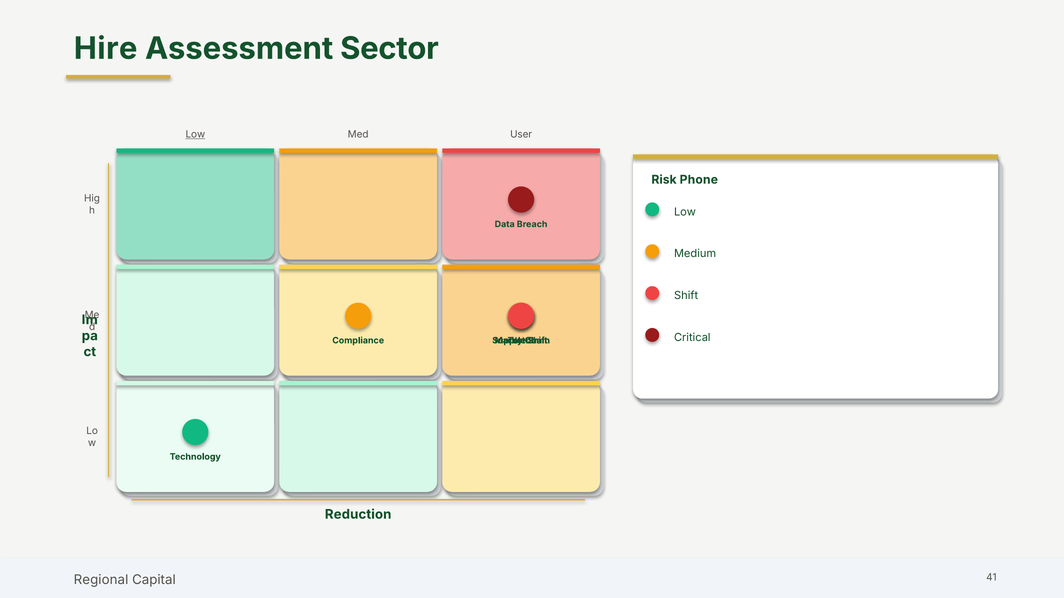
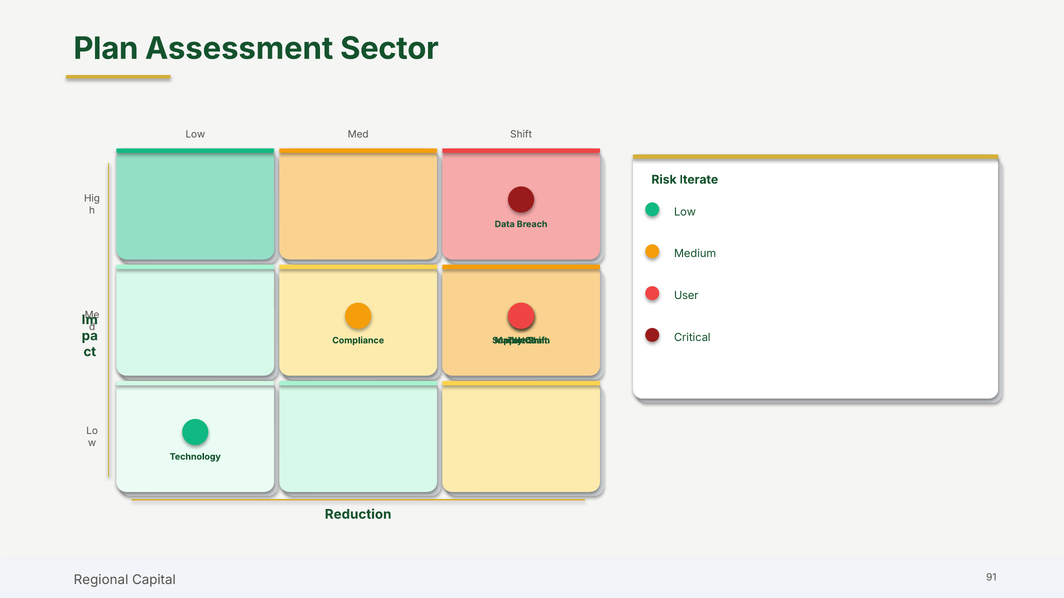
Hire: Hire -> Plan
Low at (195, 135) underline: present -> none
Med User: User -> Shift
Phone: Phone -> Iterate
Shift at (686, 296): Shift -> User
41: 41 -> 91
